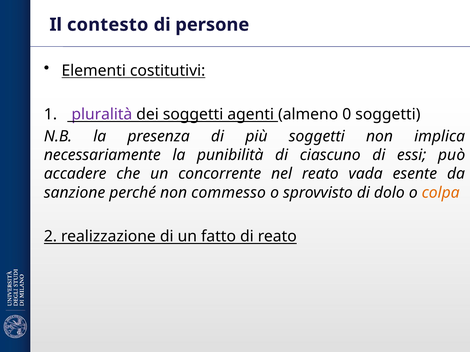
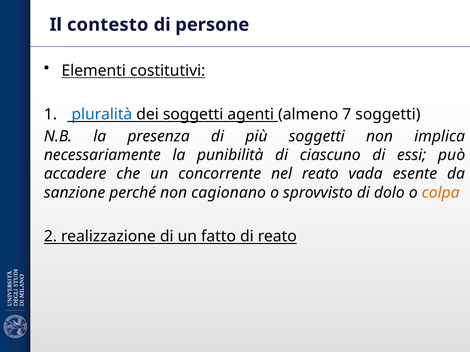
pluralità colour: purple -> blue
0: 0 -> 7
commesso: commesso -> cagionano
